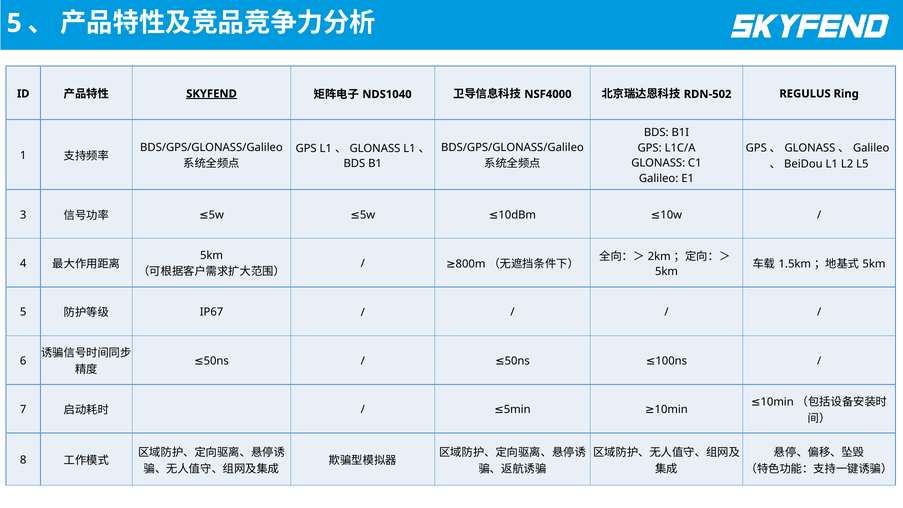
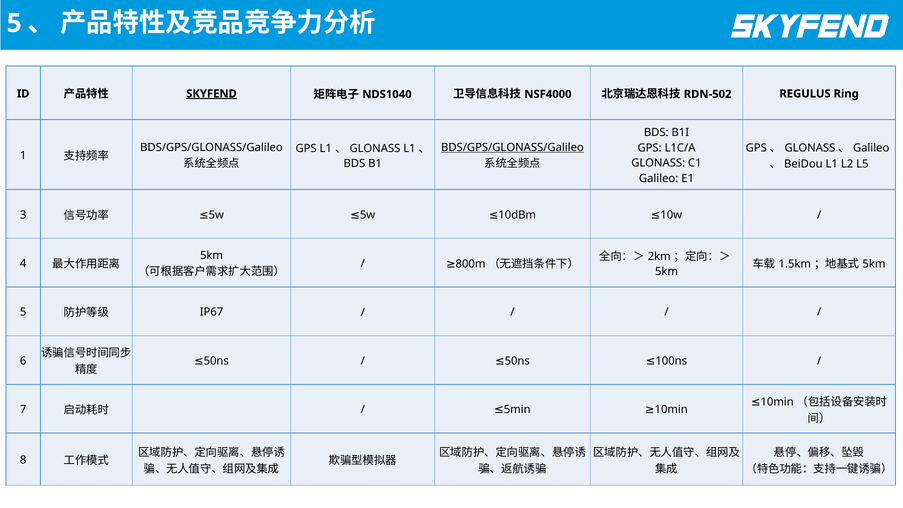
BDS/GPS/GLONASS/Galileo at (512, 147) underline: none -> present
